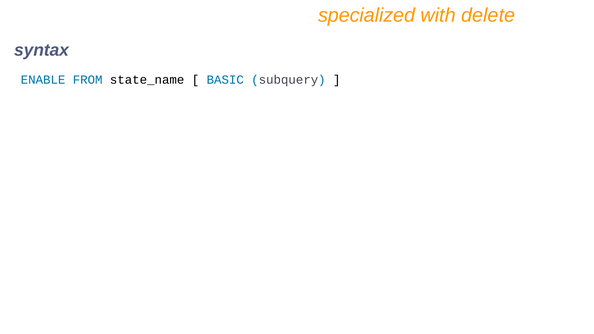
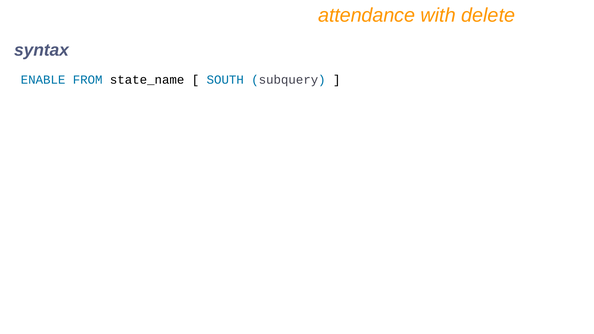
specialized: specialized -> attendance
BASIC: BASIC -> SOUTH
